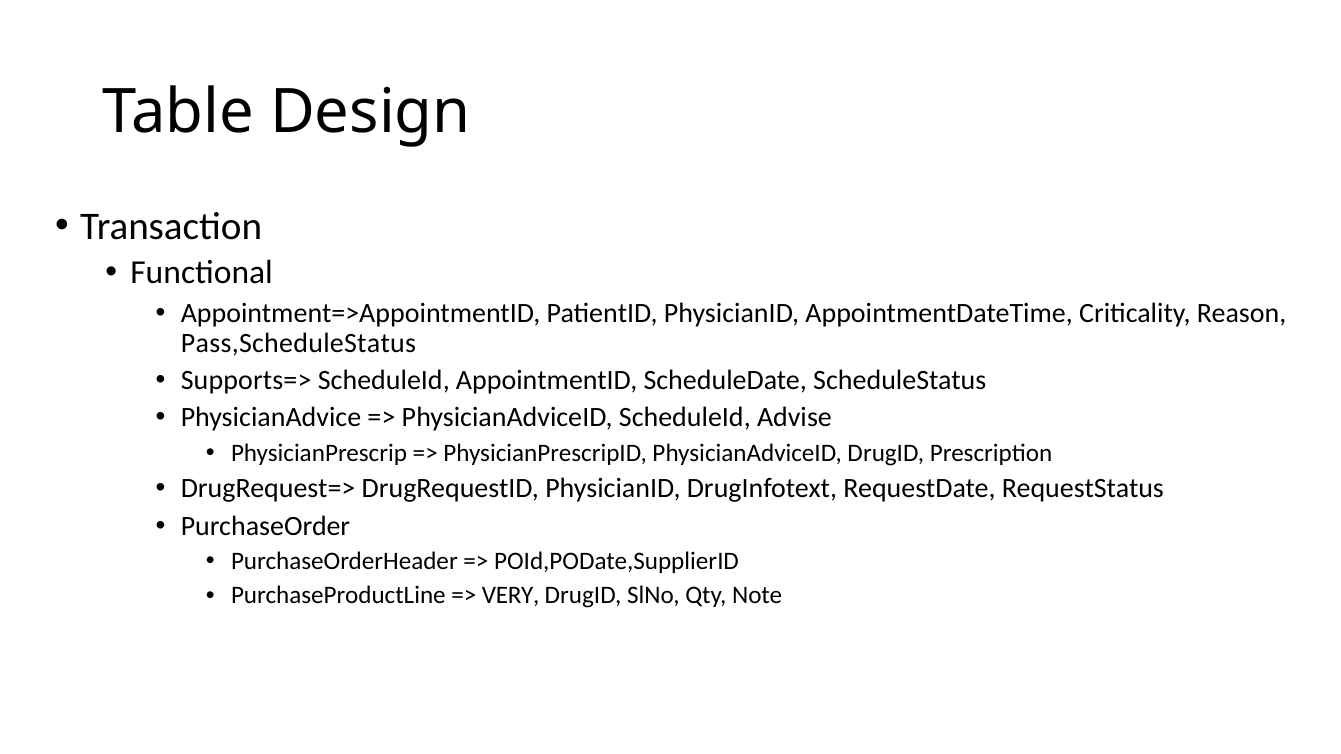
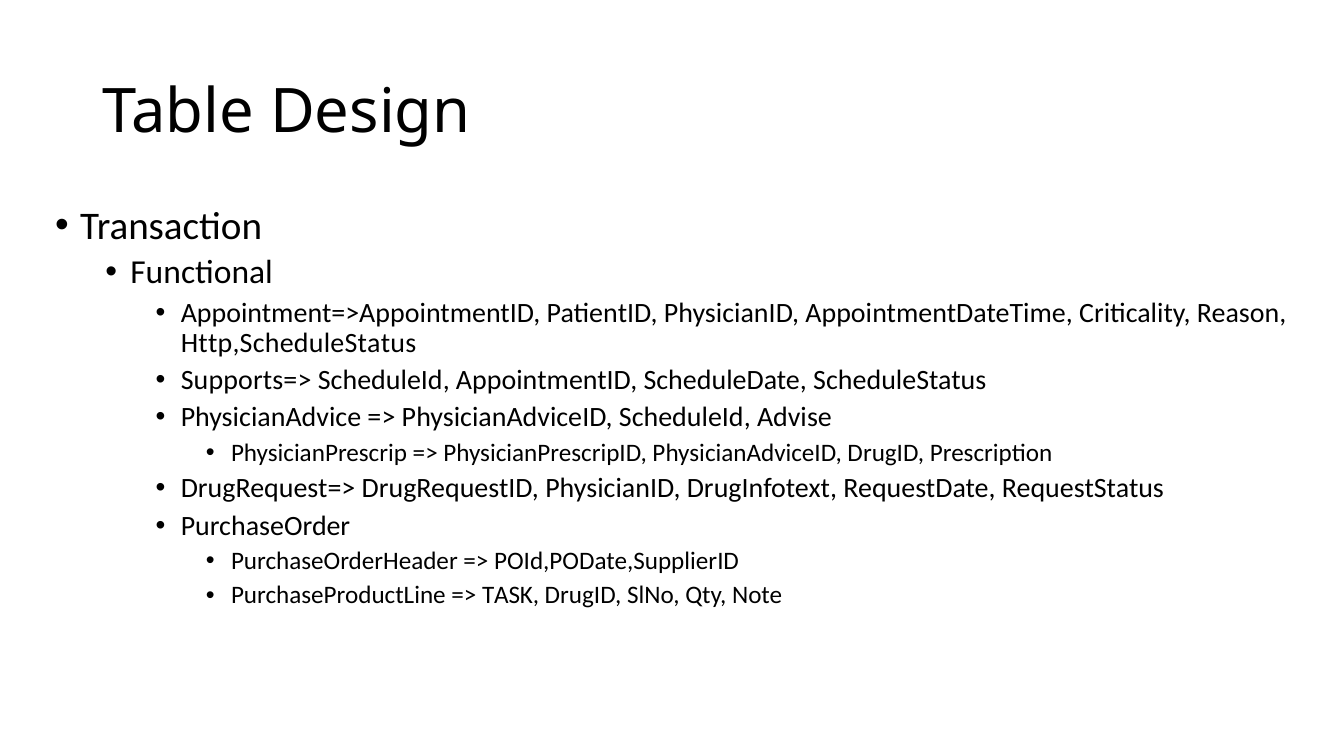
Pass,ScheduleStatus: Pass,ScheduleStatus -> Http,ScheduleStatus
VERY: VERY -> TASK
